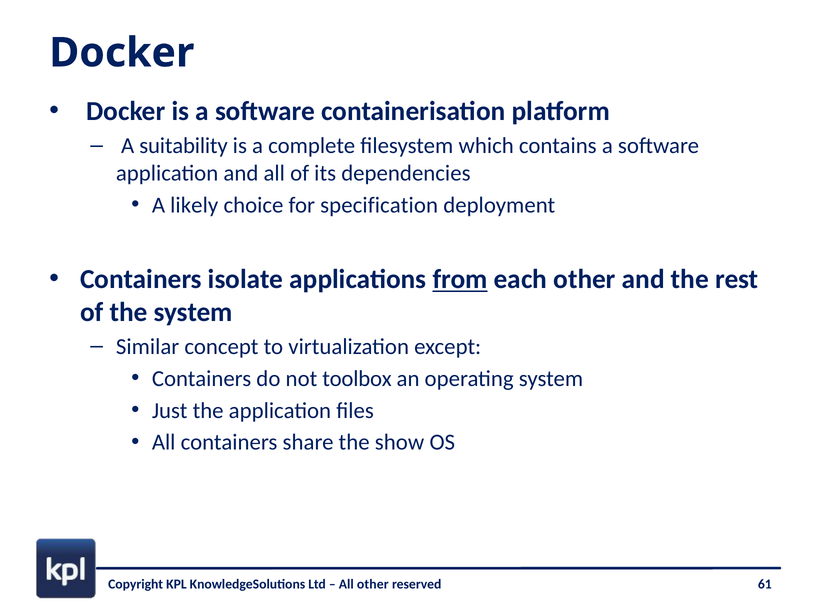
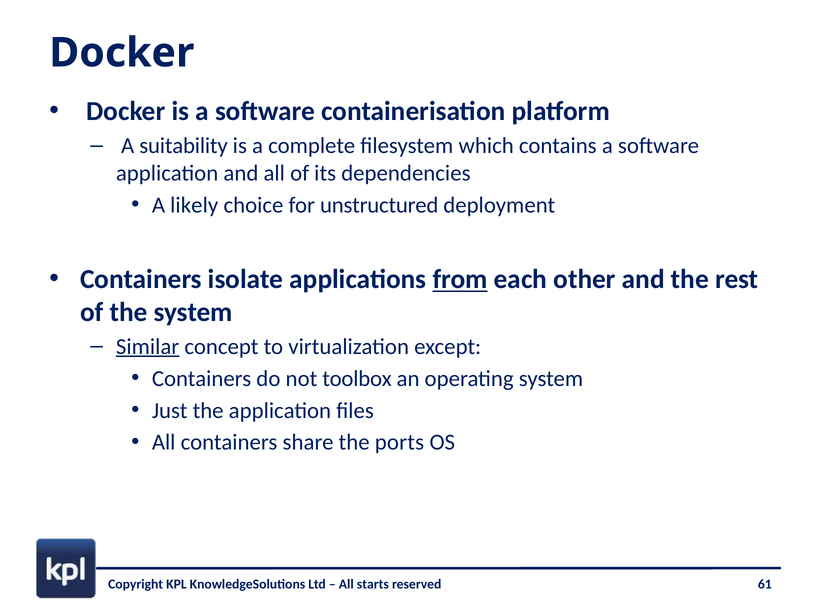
specification: specification -> unstructured
Similar underline: none -> present
show: show -> ports
All other: other -> starts
